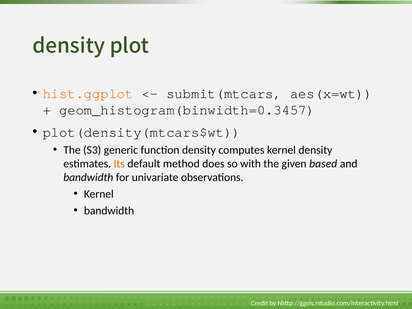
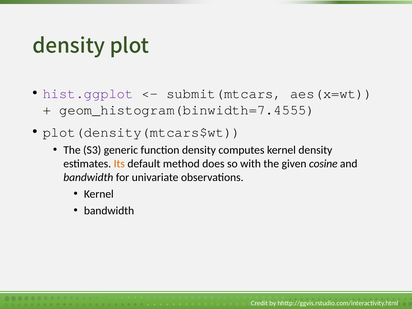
hist.ggplot colour: orange -> purple
geom_histogram(binwidth=0.3457: geom_histogram(binwidth=0.3457 -> geom_histogram(binwidth=7.4555
based: based -> cosine
